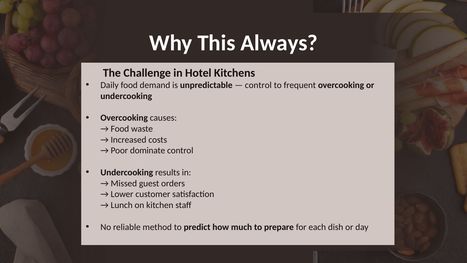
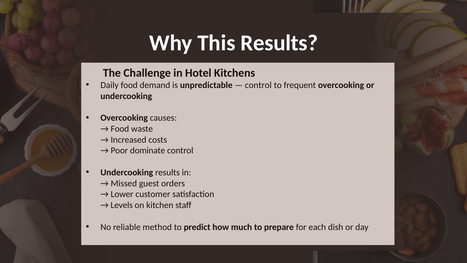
This Always: Always -> Results
Lunch: Lunch -> Levels
